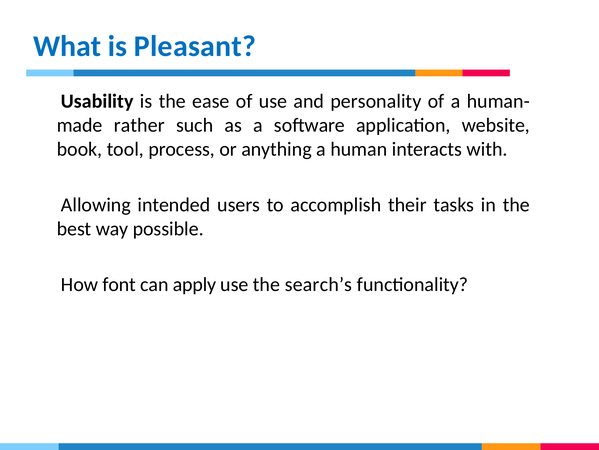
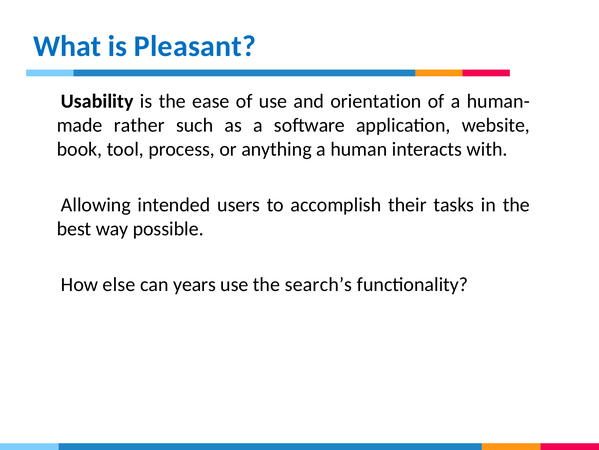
personality: personality -> orientation
font: font -> else
apply: apply -> years
